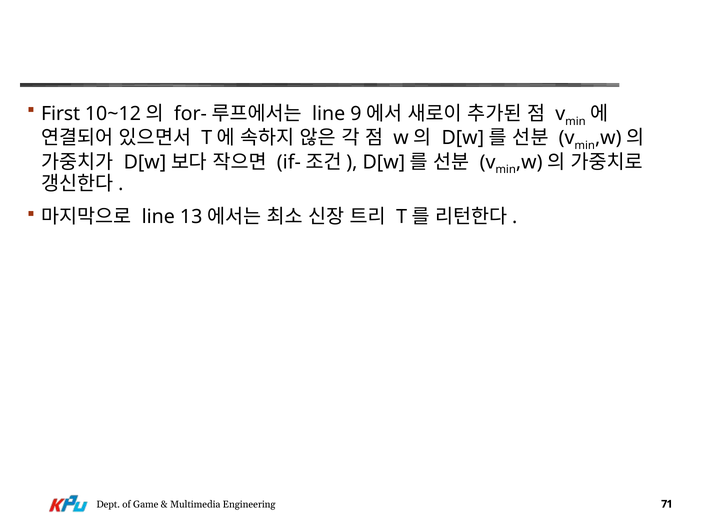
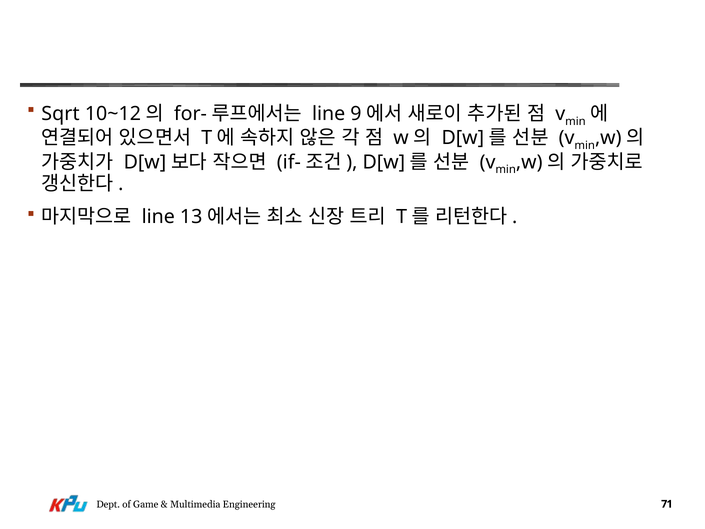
First: First -> Sqrt
